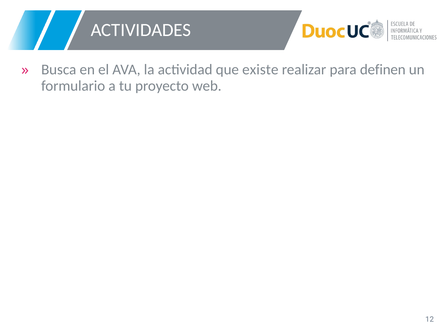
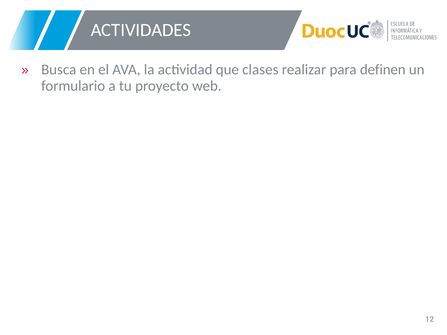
existe: existe -> clases
